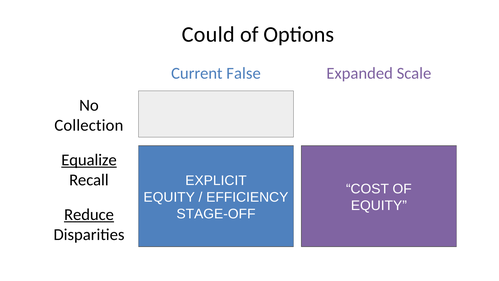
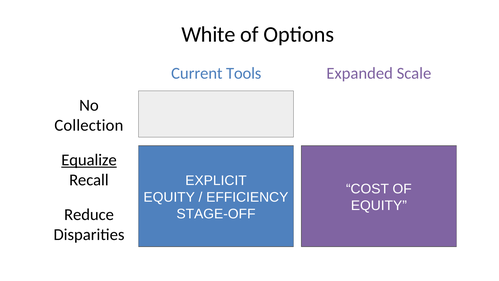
Could: Could -> White
False: False -> Tools
Reduce underline: present -> none
